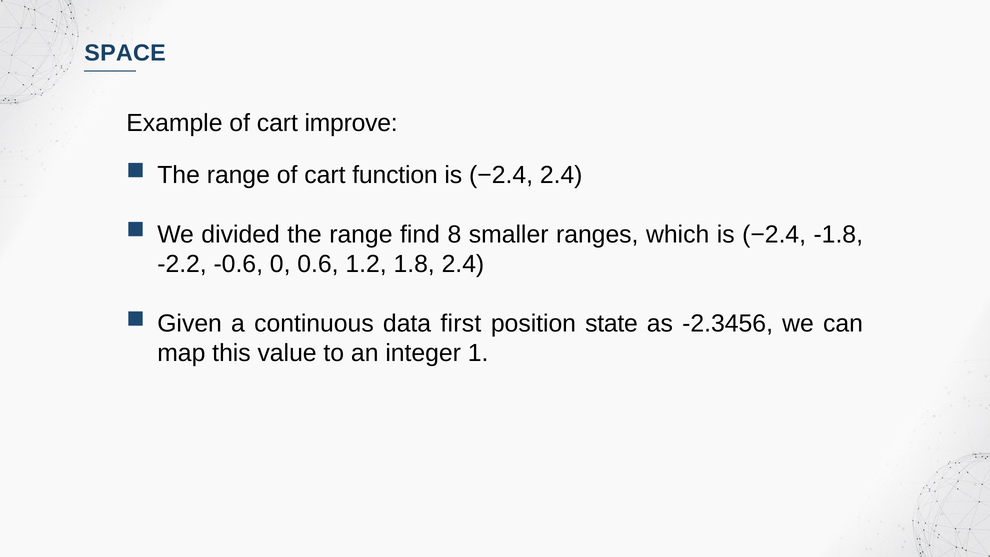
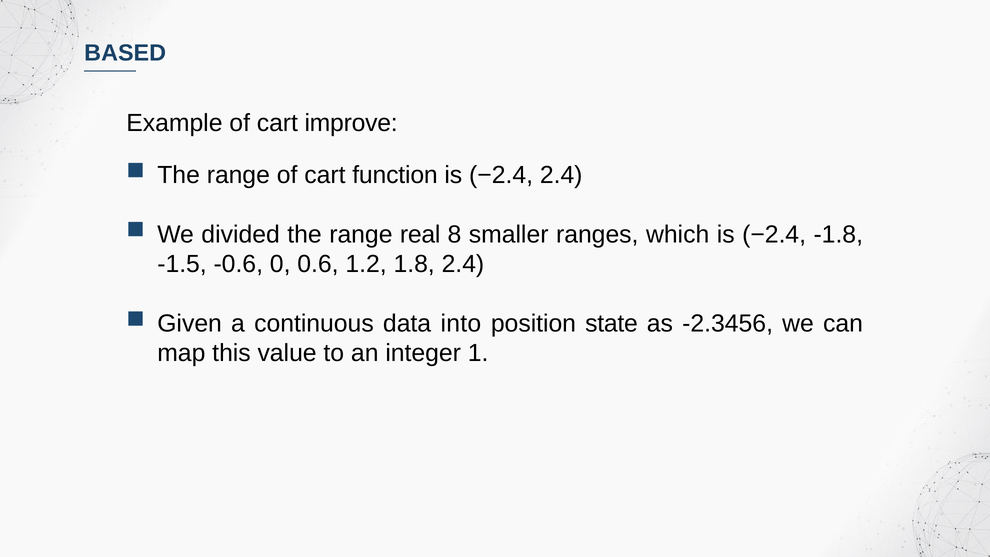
SPACE: SPACE -> BASED
find: find -> real
-2.2: -2.2 -> -1.5
first: first -> into
